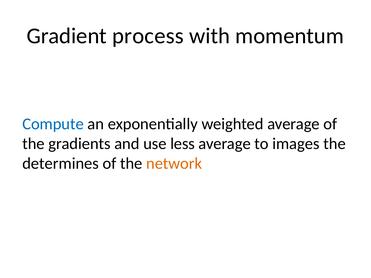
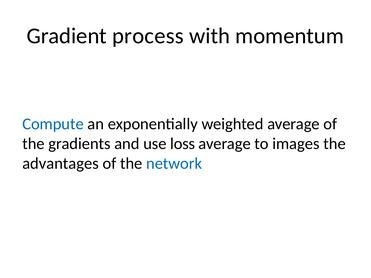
less: less -> loss
determines: determines -> advantages
network colour: orange -> blue
